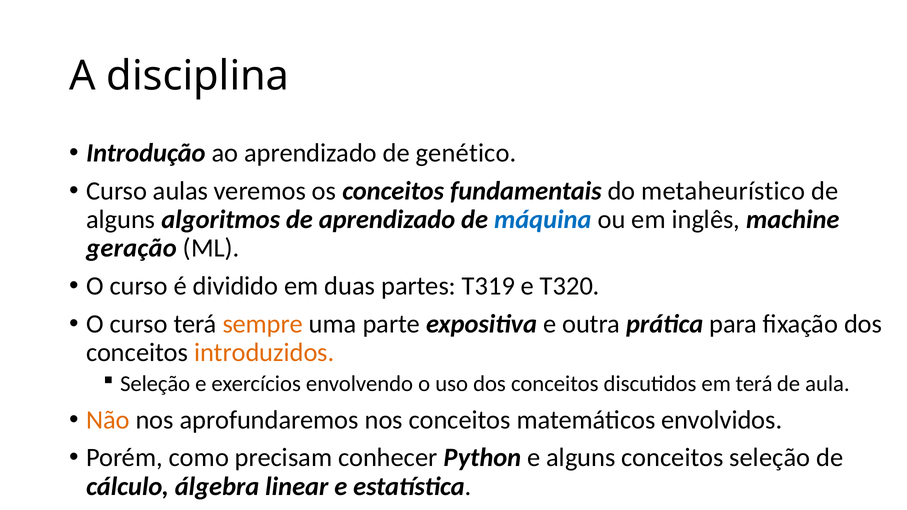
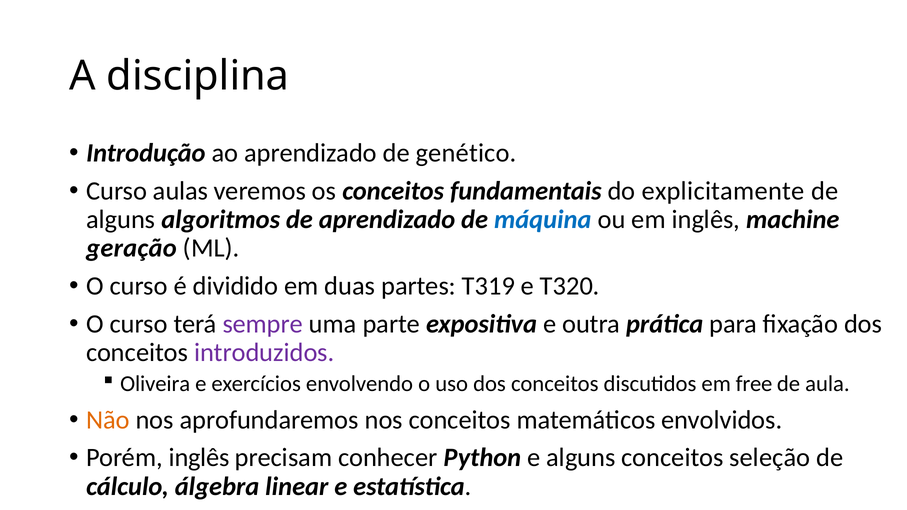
metaheurístico: metaheurístico -> explicitamente
sempre colour: orange -> purple
introduzidos colour: orange -> purple
Seleção at (155, 384): Seleção -> Oliveira
em terá: terá -> free
Porém como: como -> inglês
